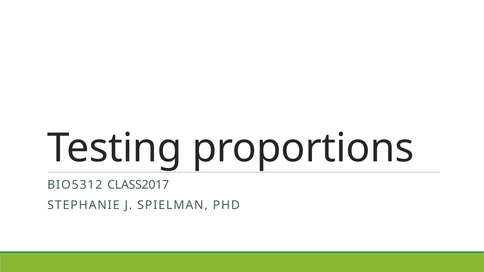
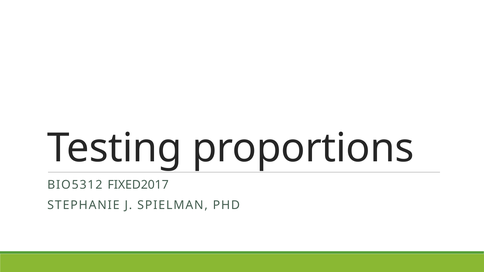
CLASS2017: CLASS2017 -> FIXED2017
